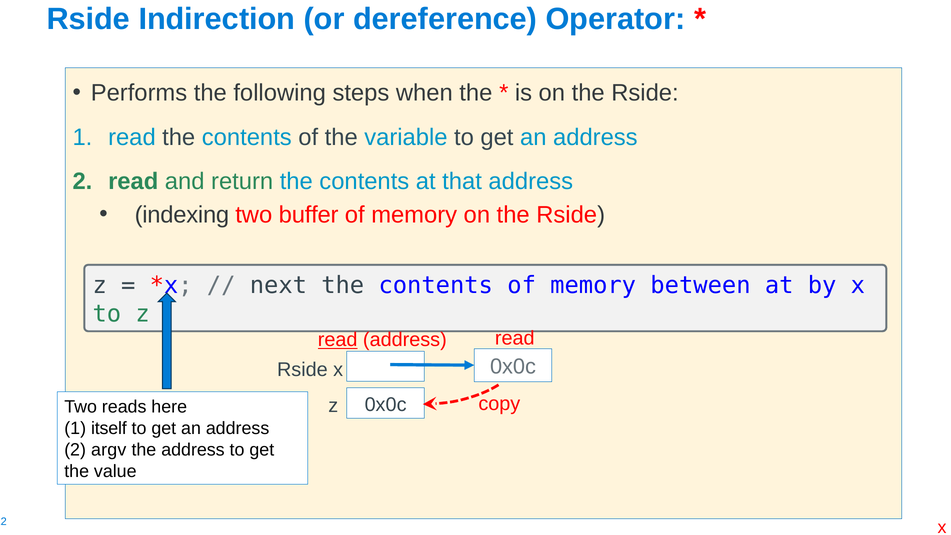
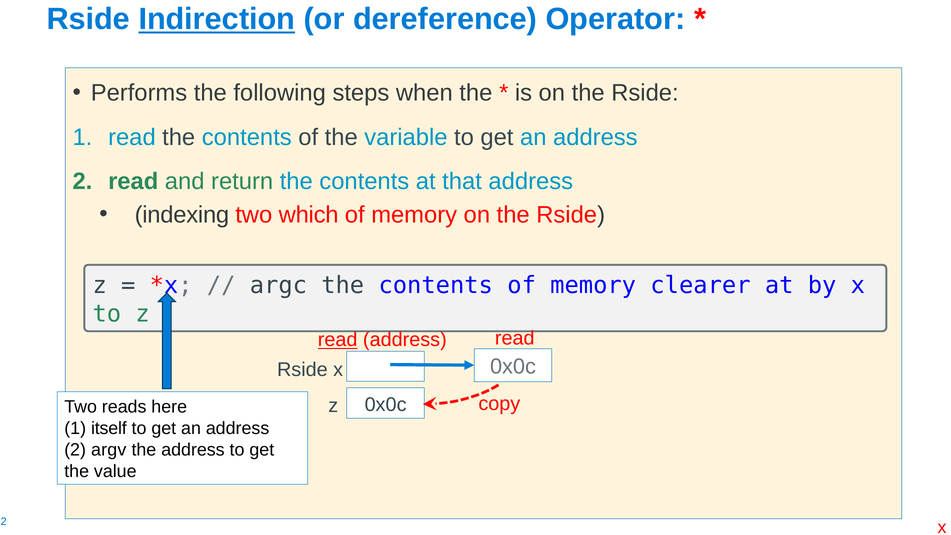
Indirection underline: none -> present
buffer: buffer -> which
next: next -> argc
between: between -> clearer
